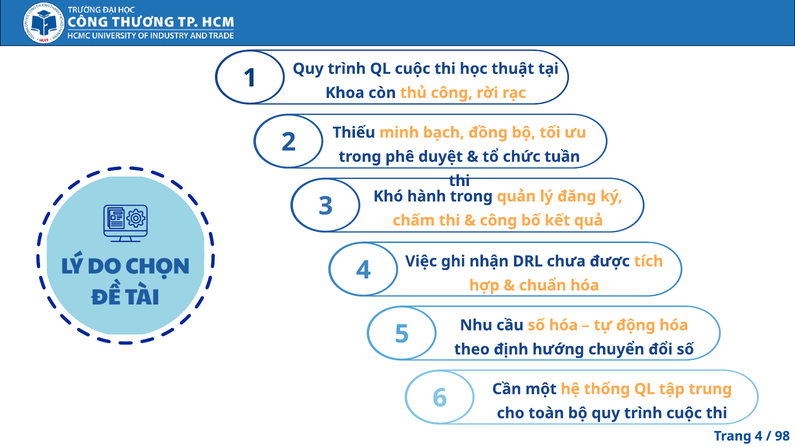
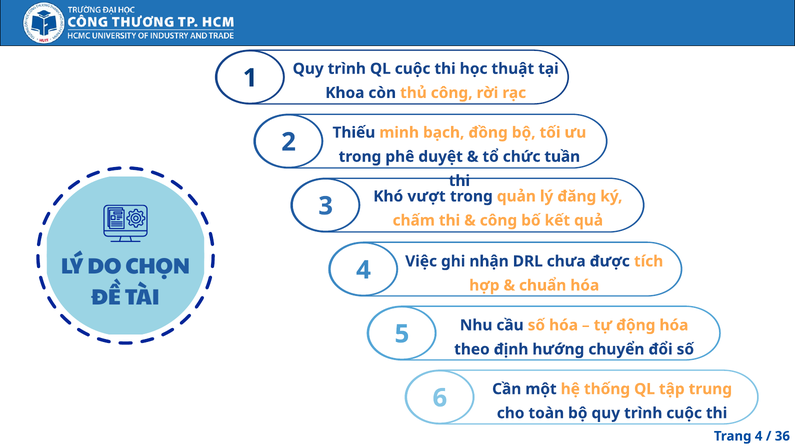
hành: hành -> vượt
98: 98 -> 36
